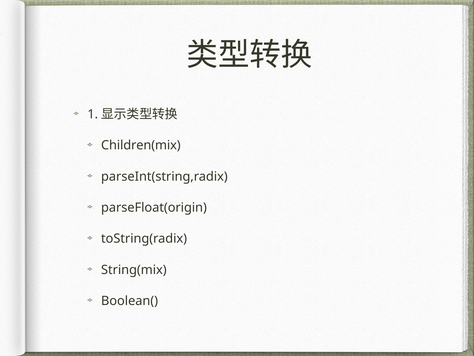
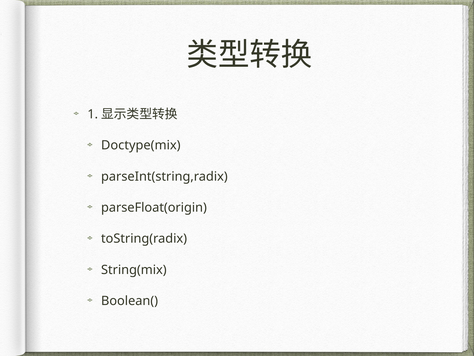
Children(mix: Children(mix -> Doctype(mix
